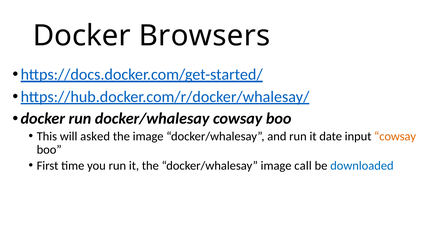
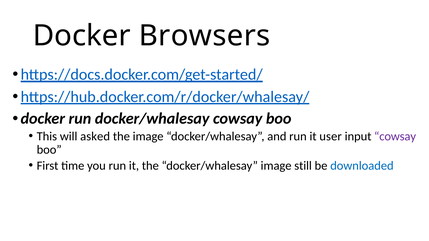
date: date -> user
cowsay at (395, 137) colour: orange -> purple
call: call -> still
